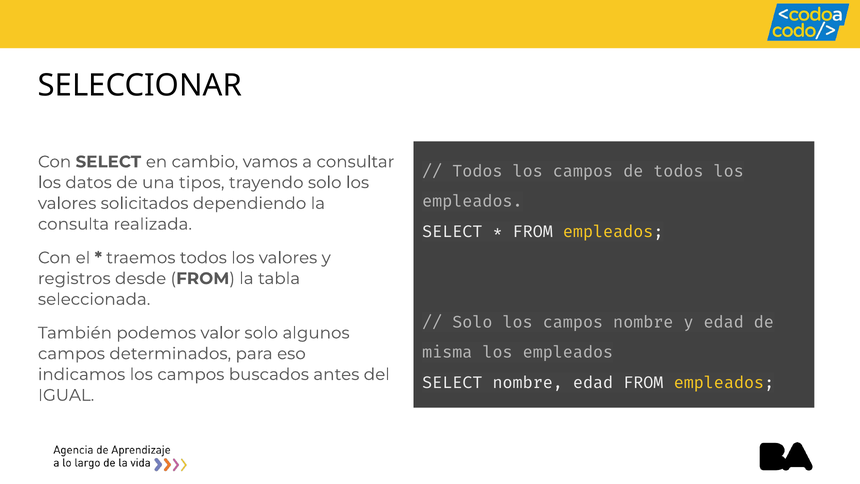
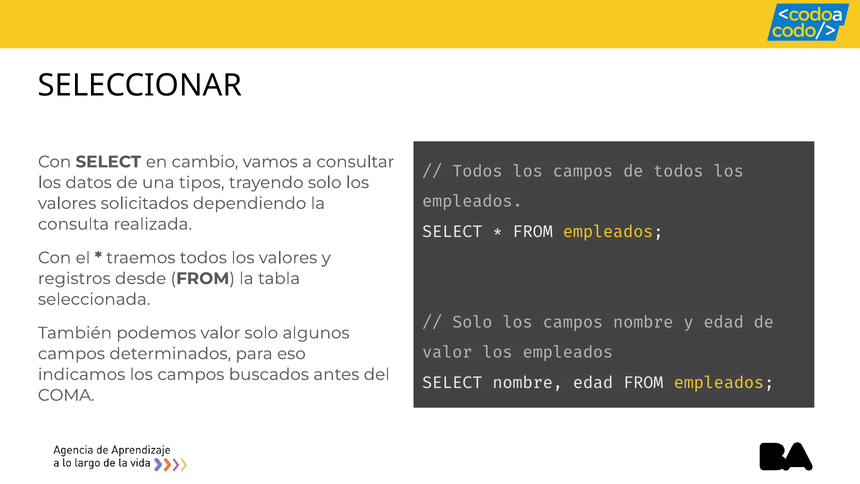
misma at (447, 352): misma -> valor
IGUAL: IGUAL -> COMA
